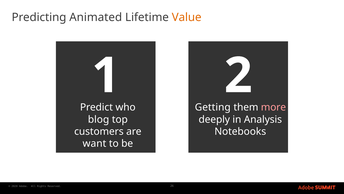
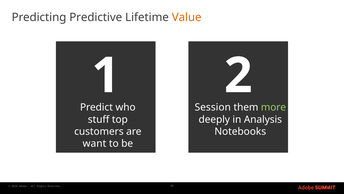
Animated: Animated -> Predictive
Getting: Getting -> Session
more colour: pink -> light green
blog: blog -> stuff
